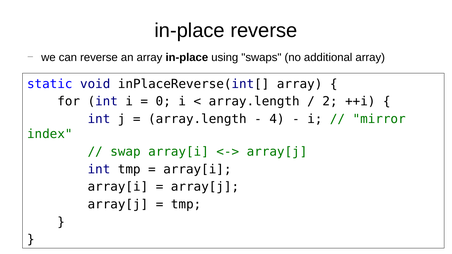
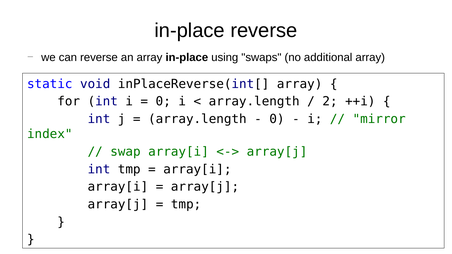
4 at (277, 119): 4 -> 0
